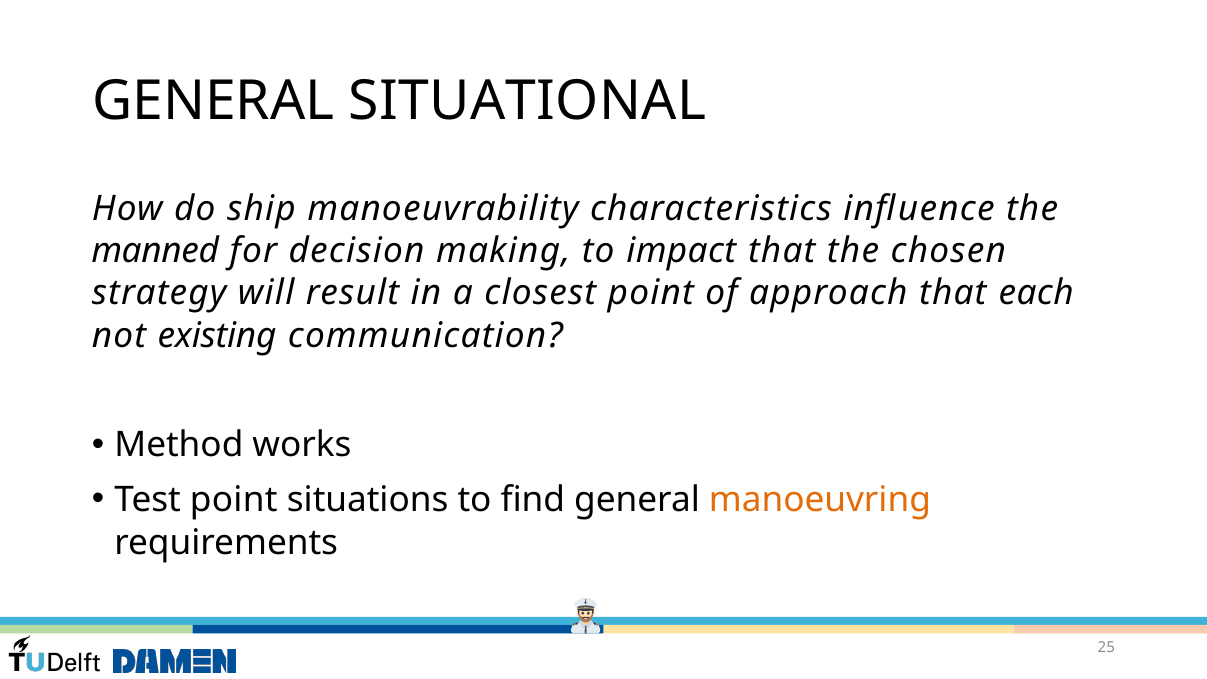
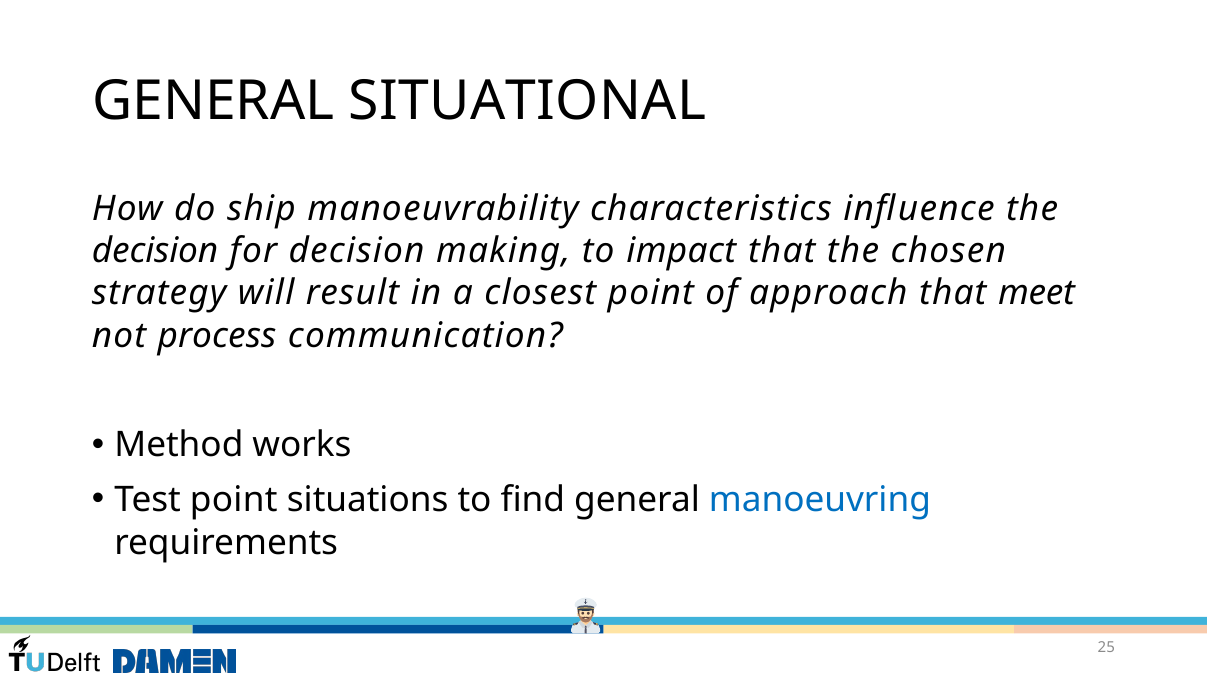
manned at (155, 251): manned -> decision
each: each -> meet
existing: existing -> process
manoeuvring colour: orange -> blue
